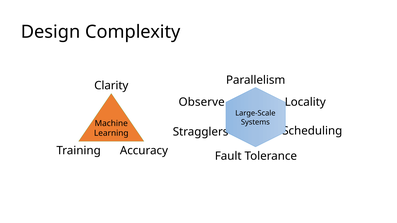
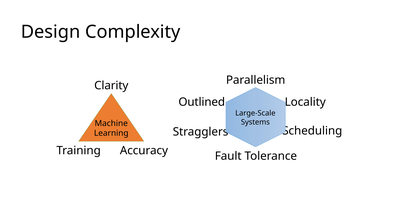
Observe: Observe -> Outlined
